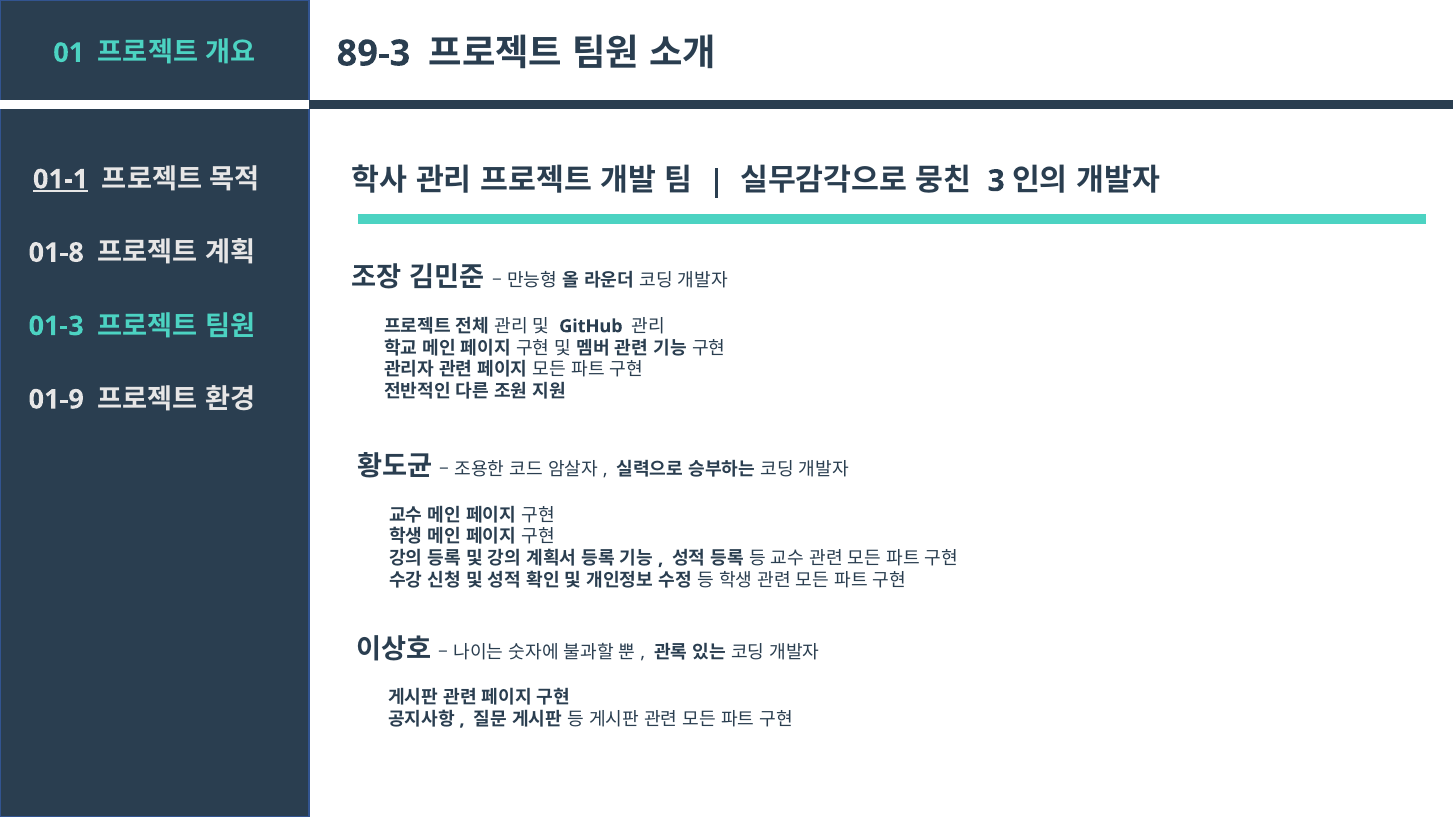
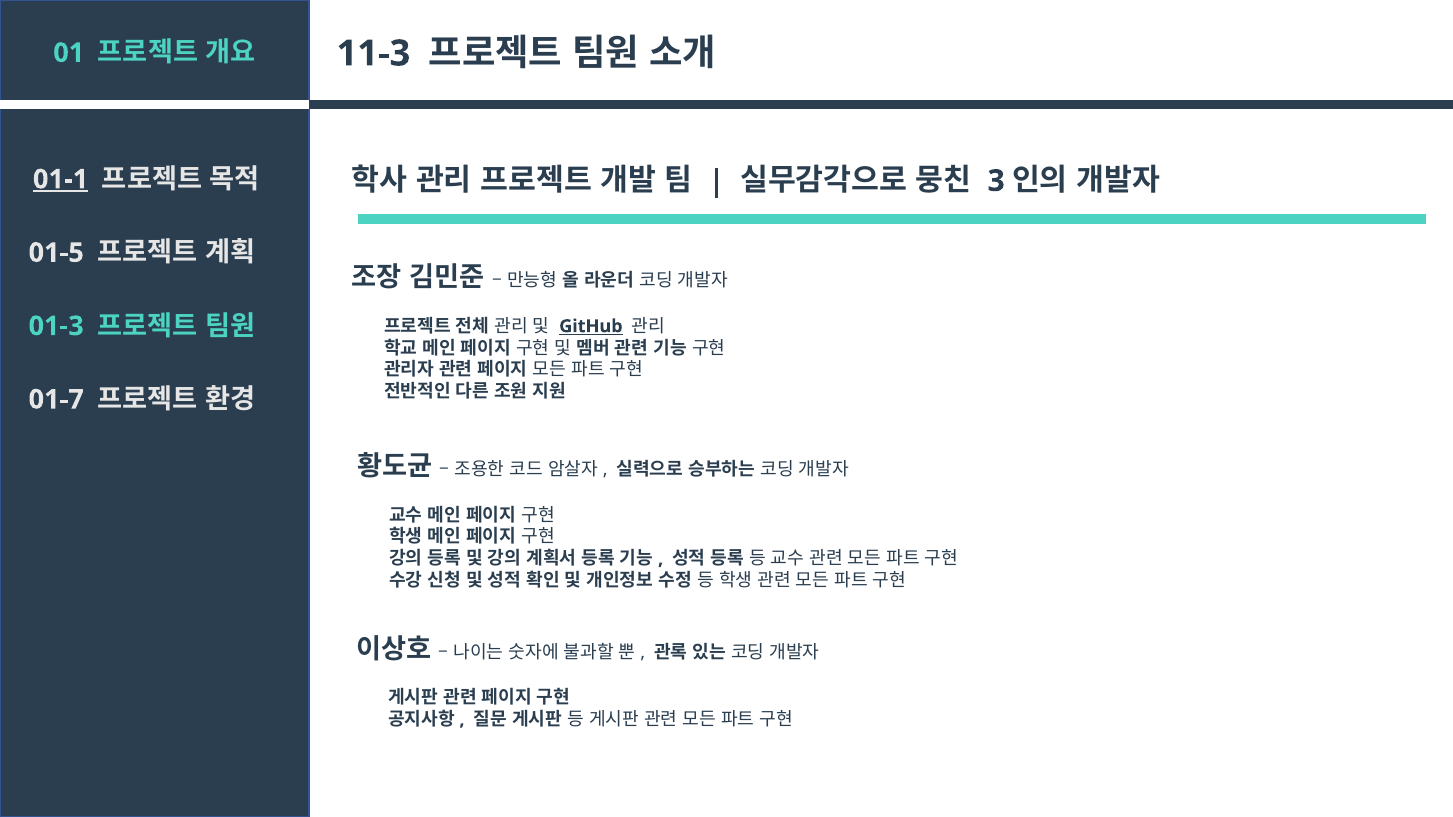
89-3: 89-3 -> 11-3
01-8: 01-8 -> 01-5
GitHub underline: none -> present
01-9: 01-9 -> 01-7
